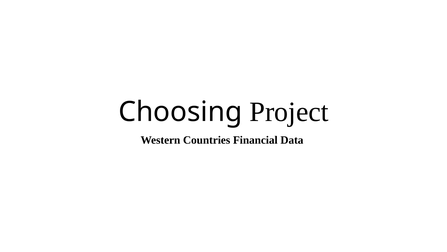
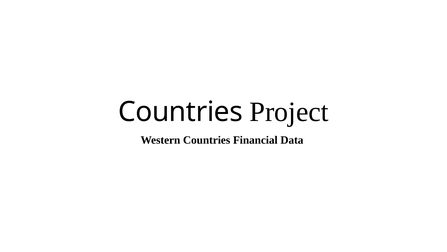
Choosing at (180, 112): Choosing -> Countries
